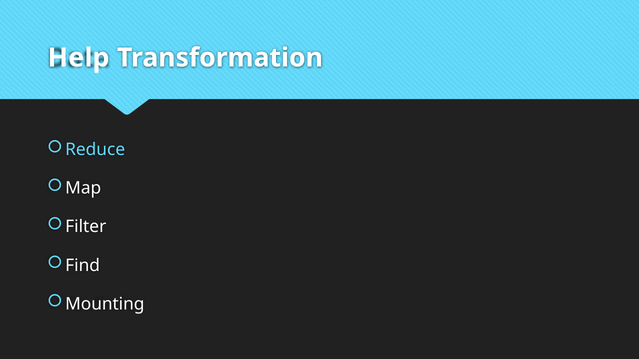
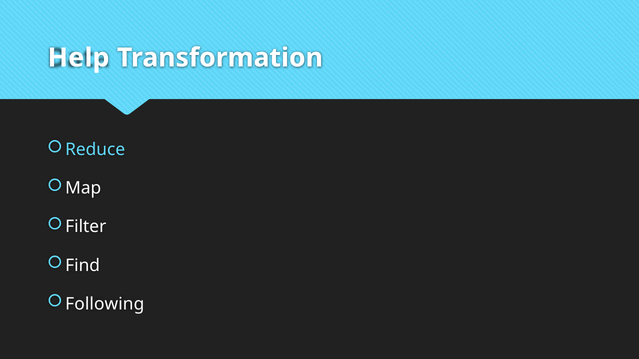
Mounting: Mounting -> Following
